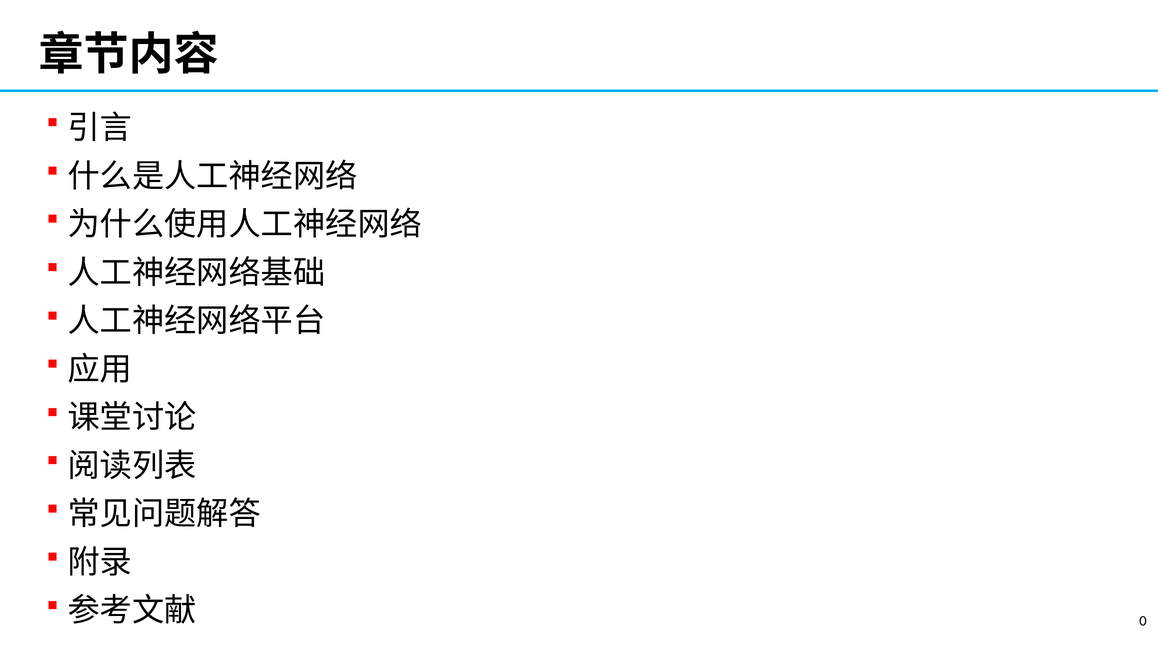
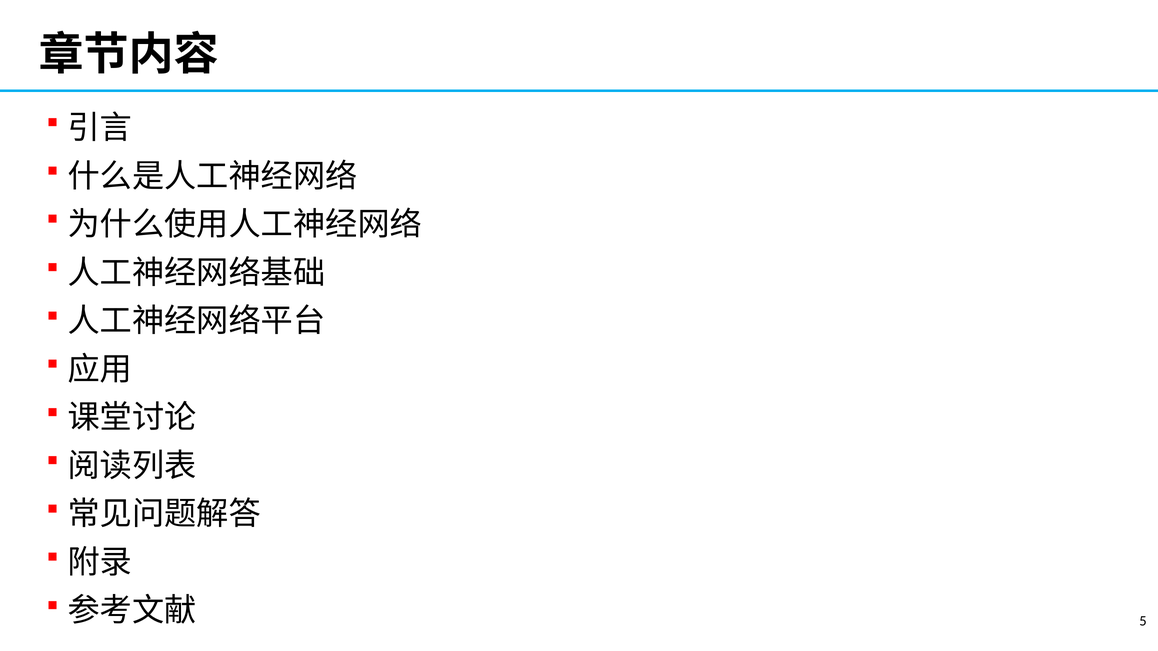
0: 0 -> 5
